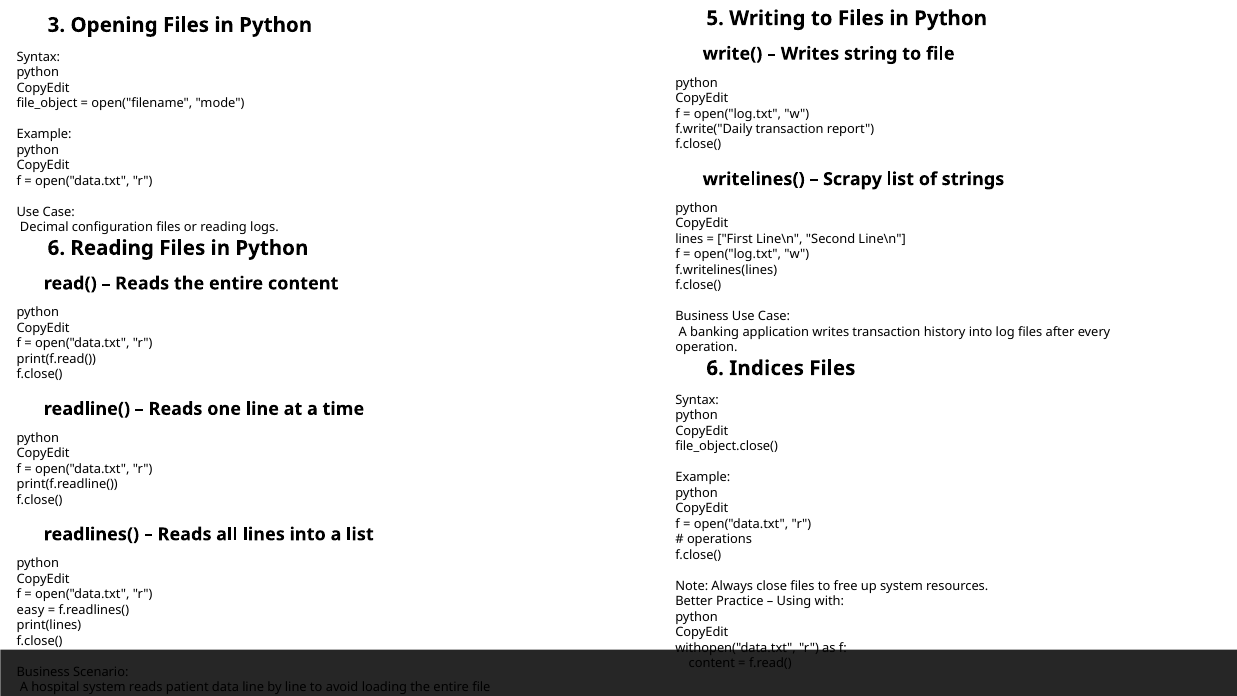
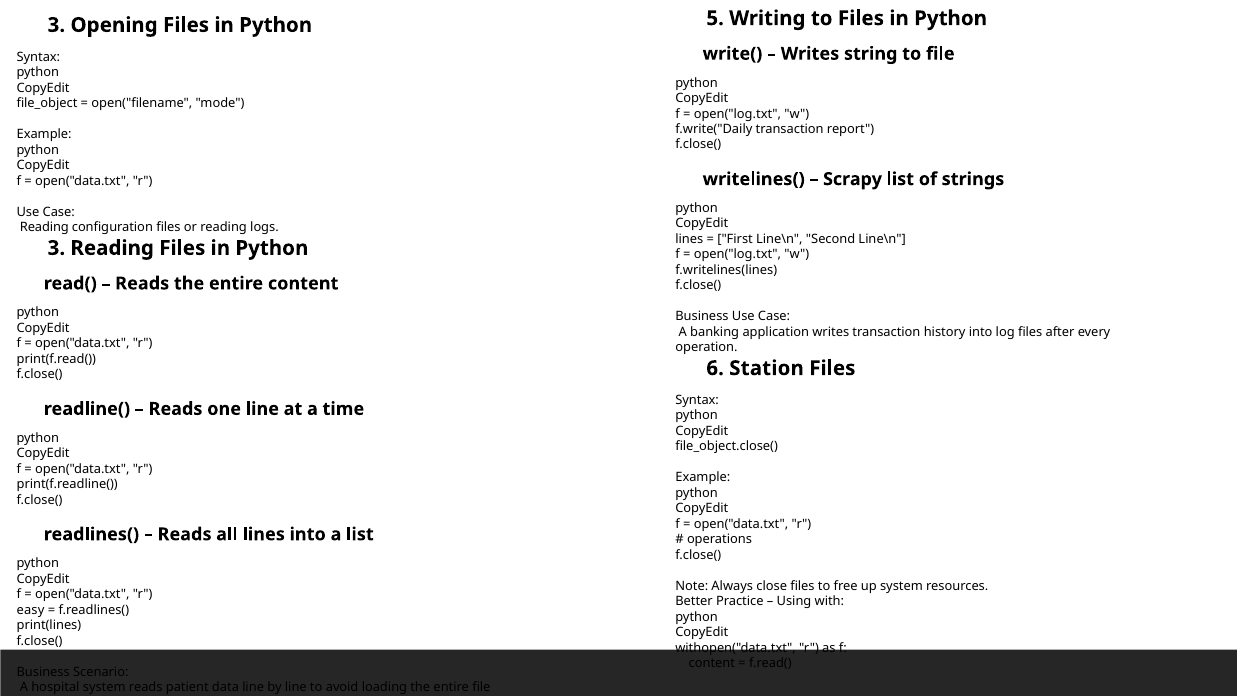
Decimal at (44, 227): Decimal -> Reading
6 at (56, 248): 6 -> 3
Indices: Indices -> Station
